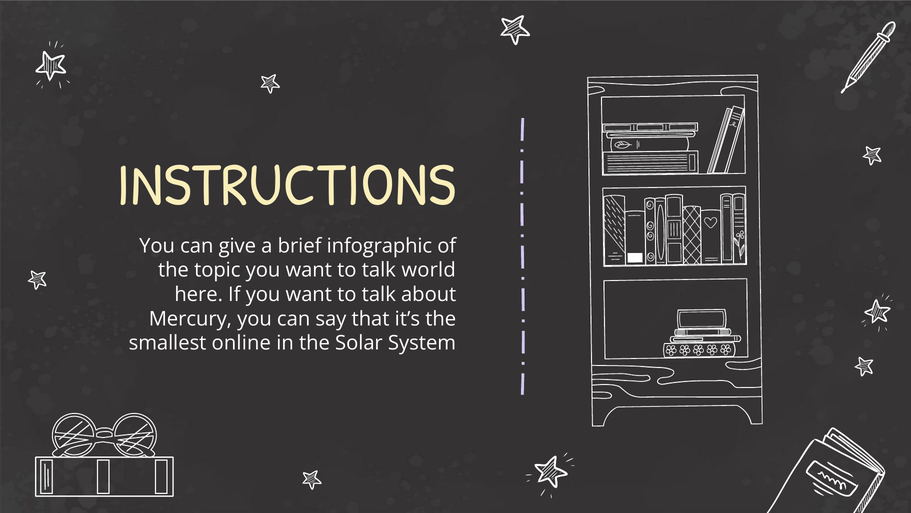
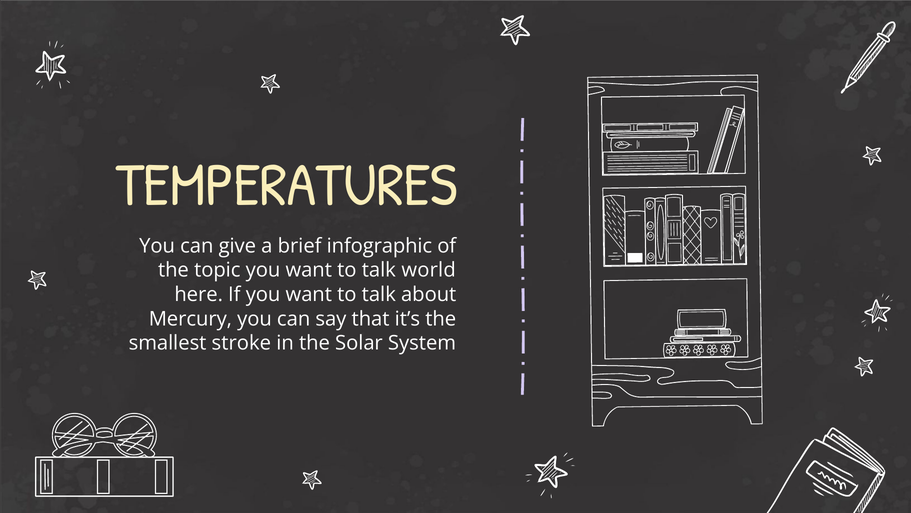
INSTRUCTIONS: INSTRUCTIONS -> TEMPERATURES
online: online -> stroke
